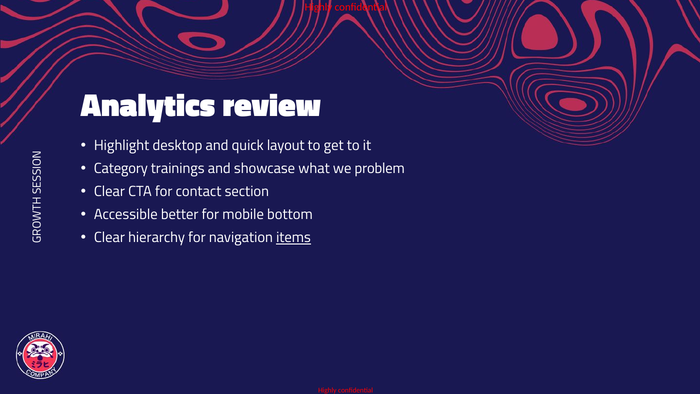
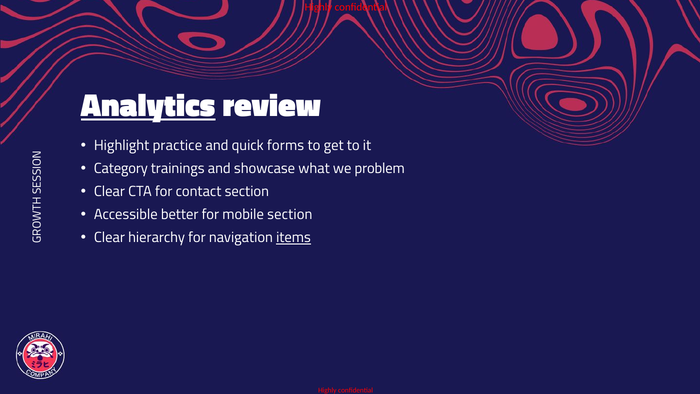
Analytics underline: none -> present
desktop: desktop -> practice
layout: layout -> forms
mobile bottom: bottom -> section
